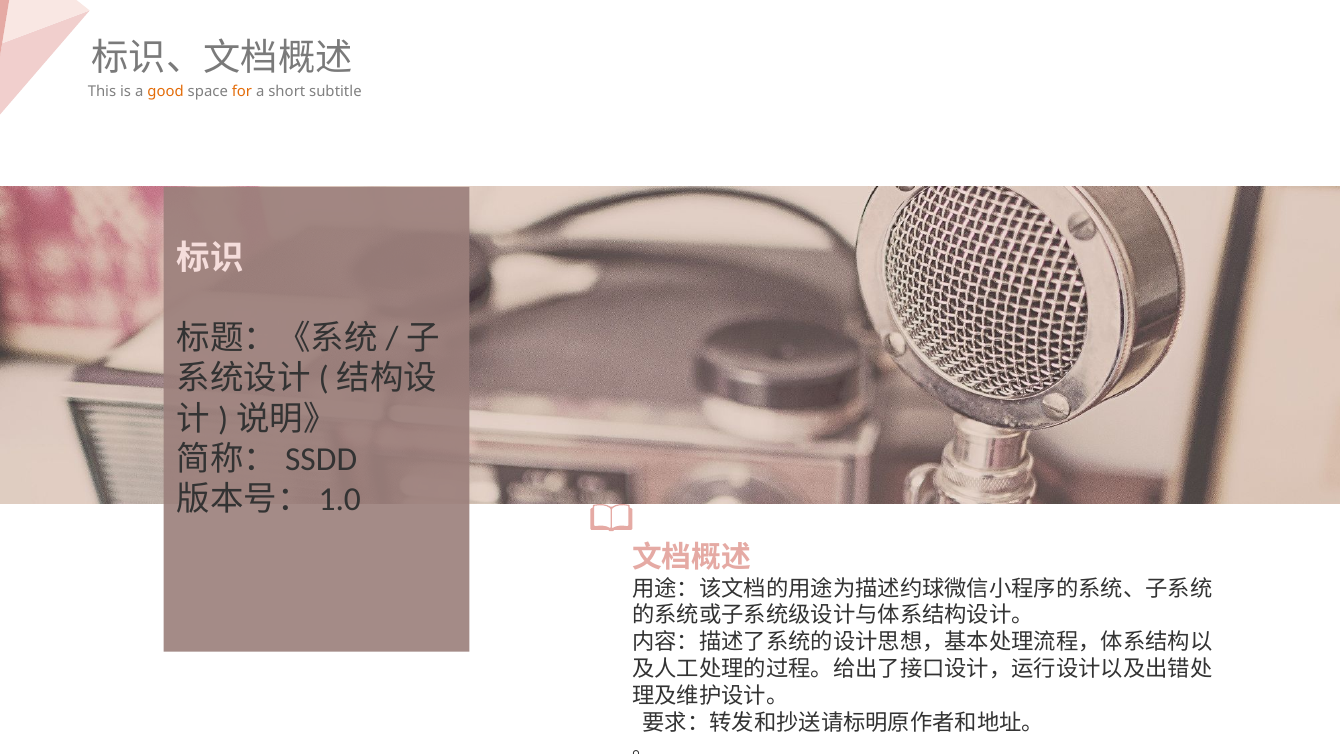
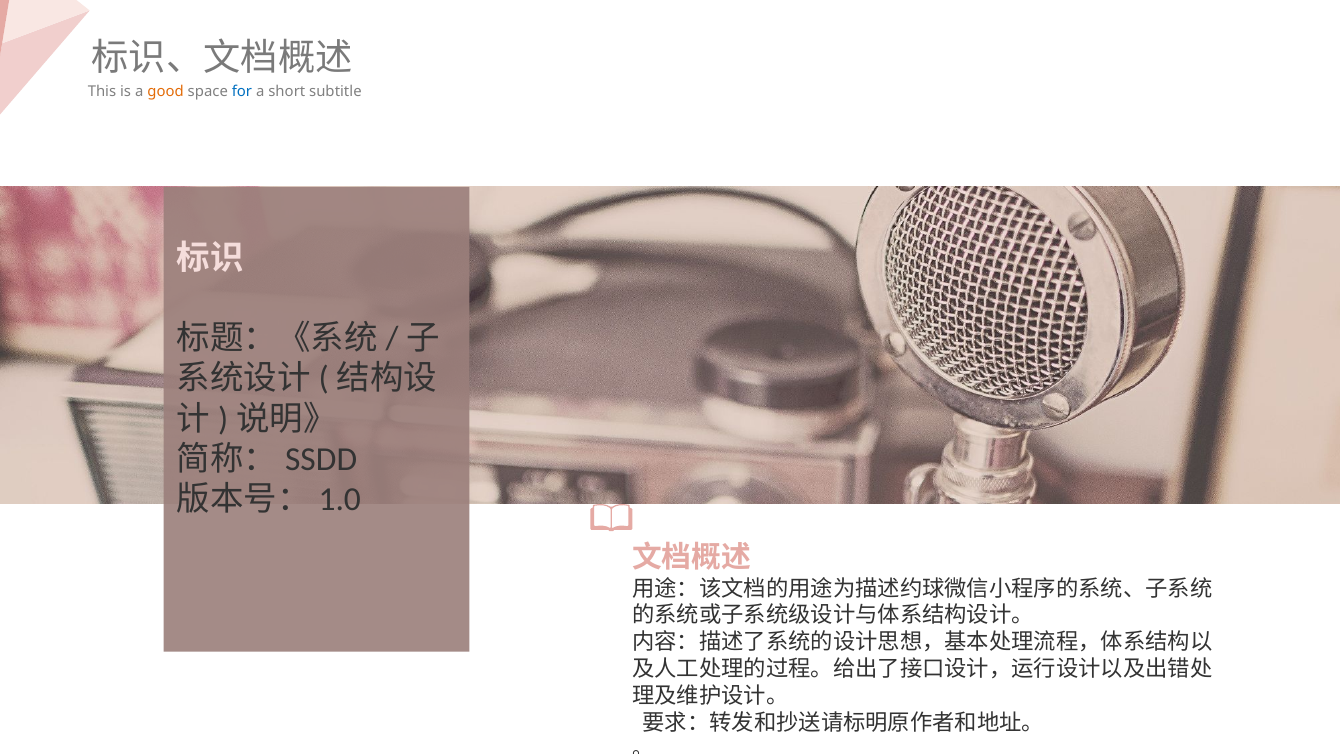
for colour: orange -> blue
